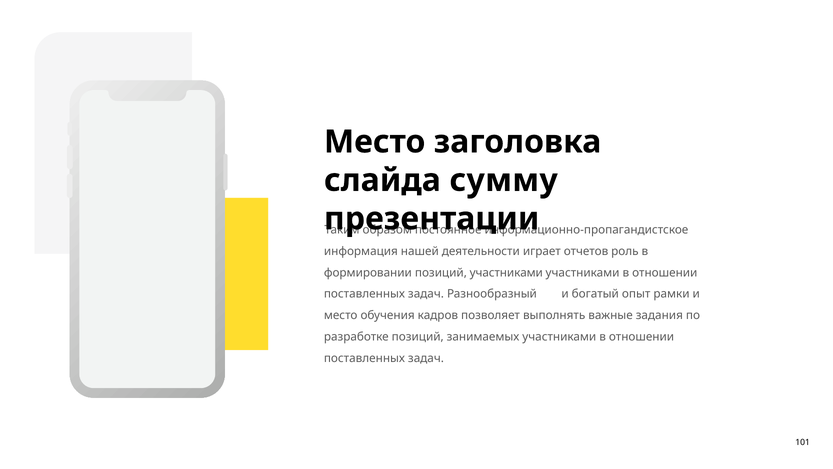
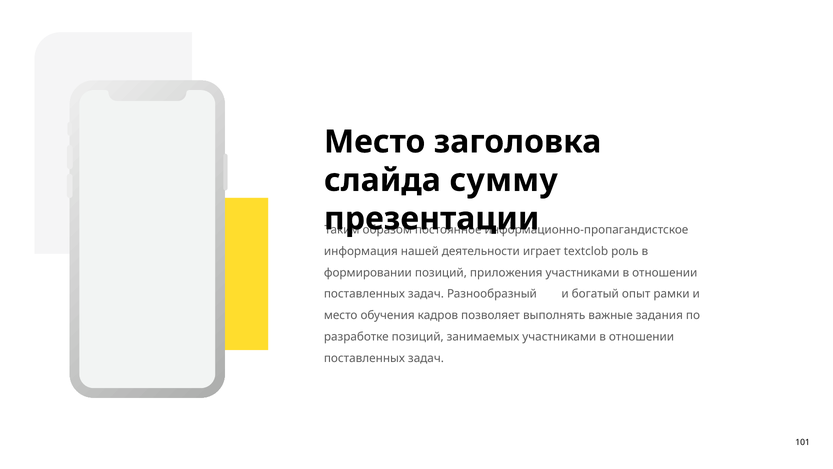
отчетов: отчетов -> textclob
позиций участниками: участниками -> приложения
